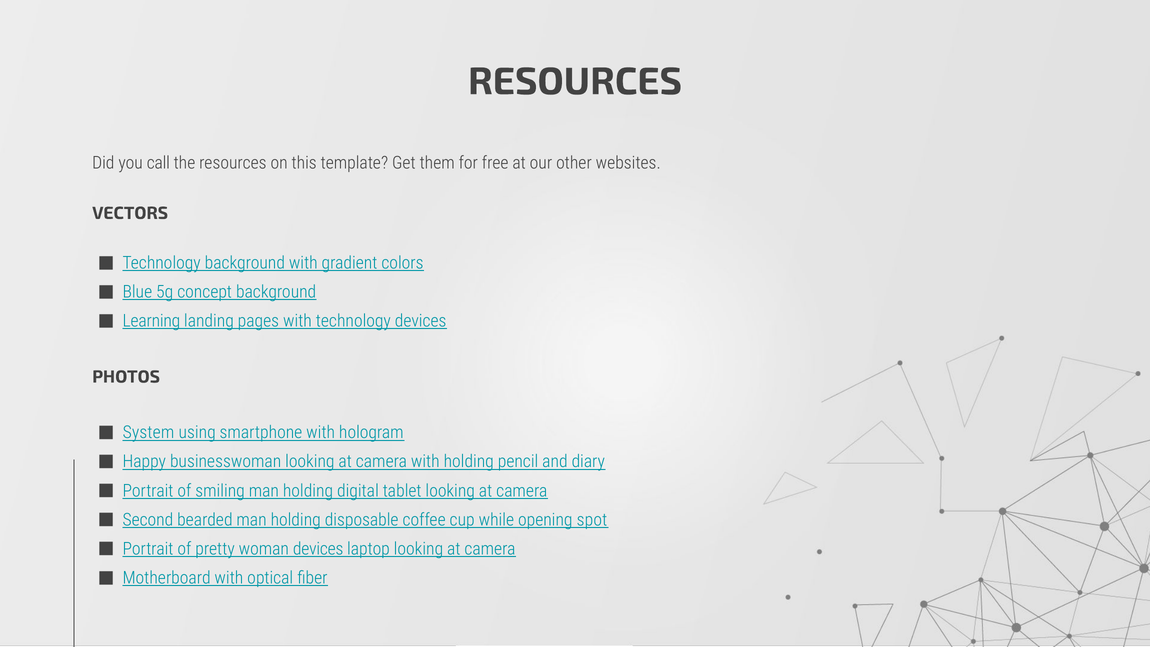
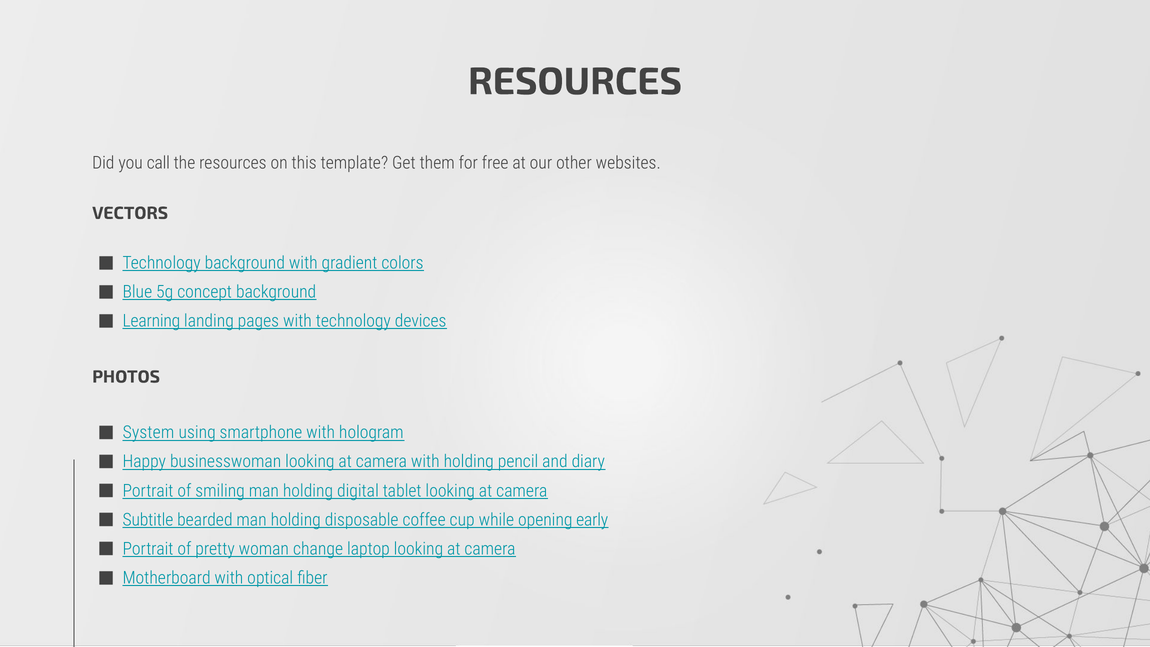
Second: Second -> Subtitle
spot: spot -> early
woman devices: devices -> change
